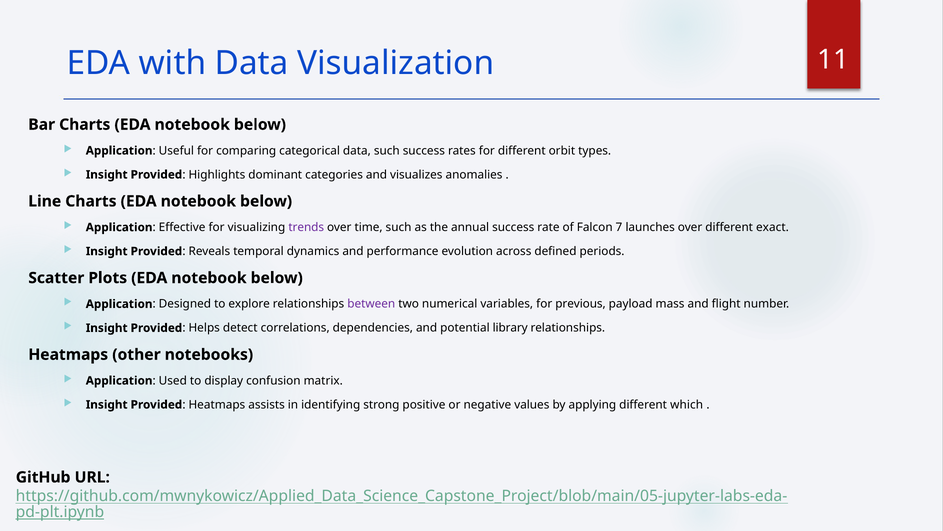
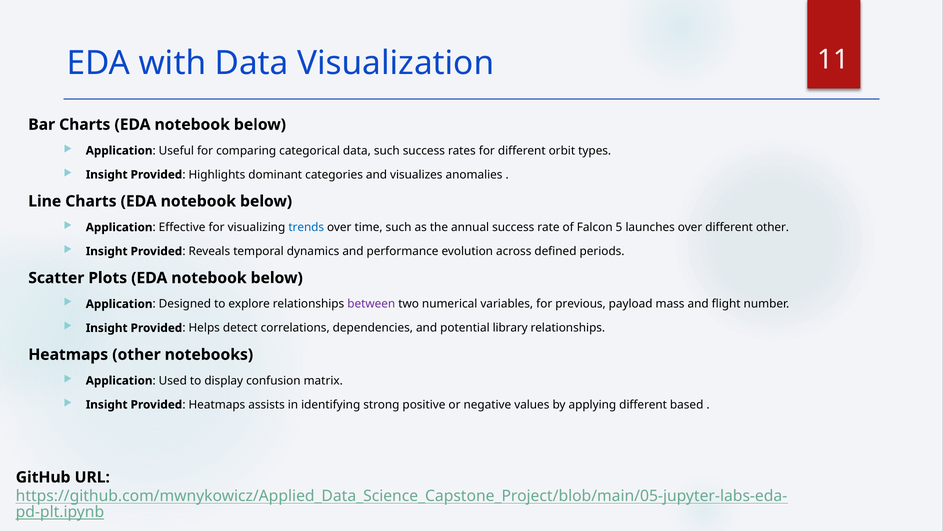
trends colour: purple -> blue
7: 7 -> 5
different exact: exact -> other
which: which -> based
